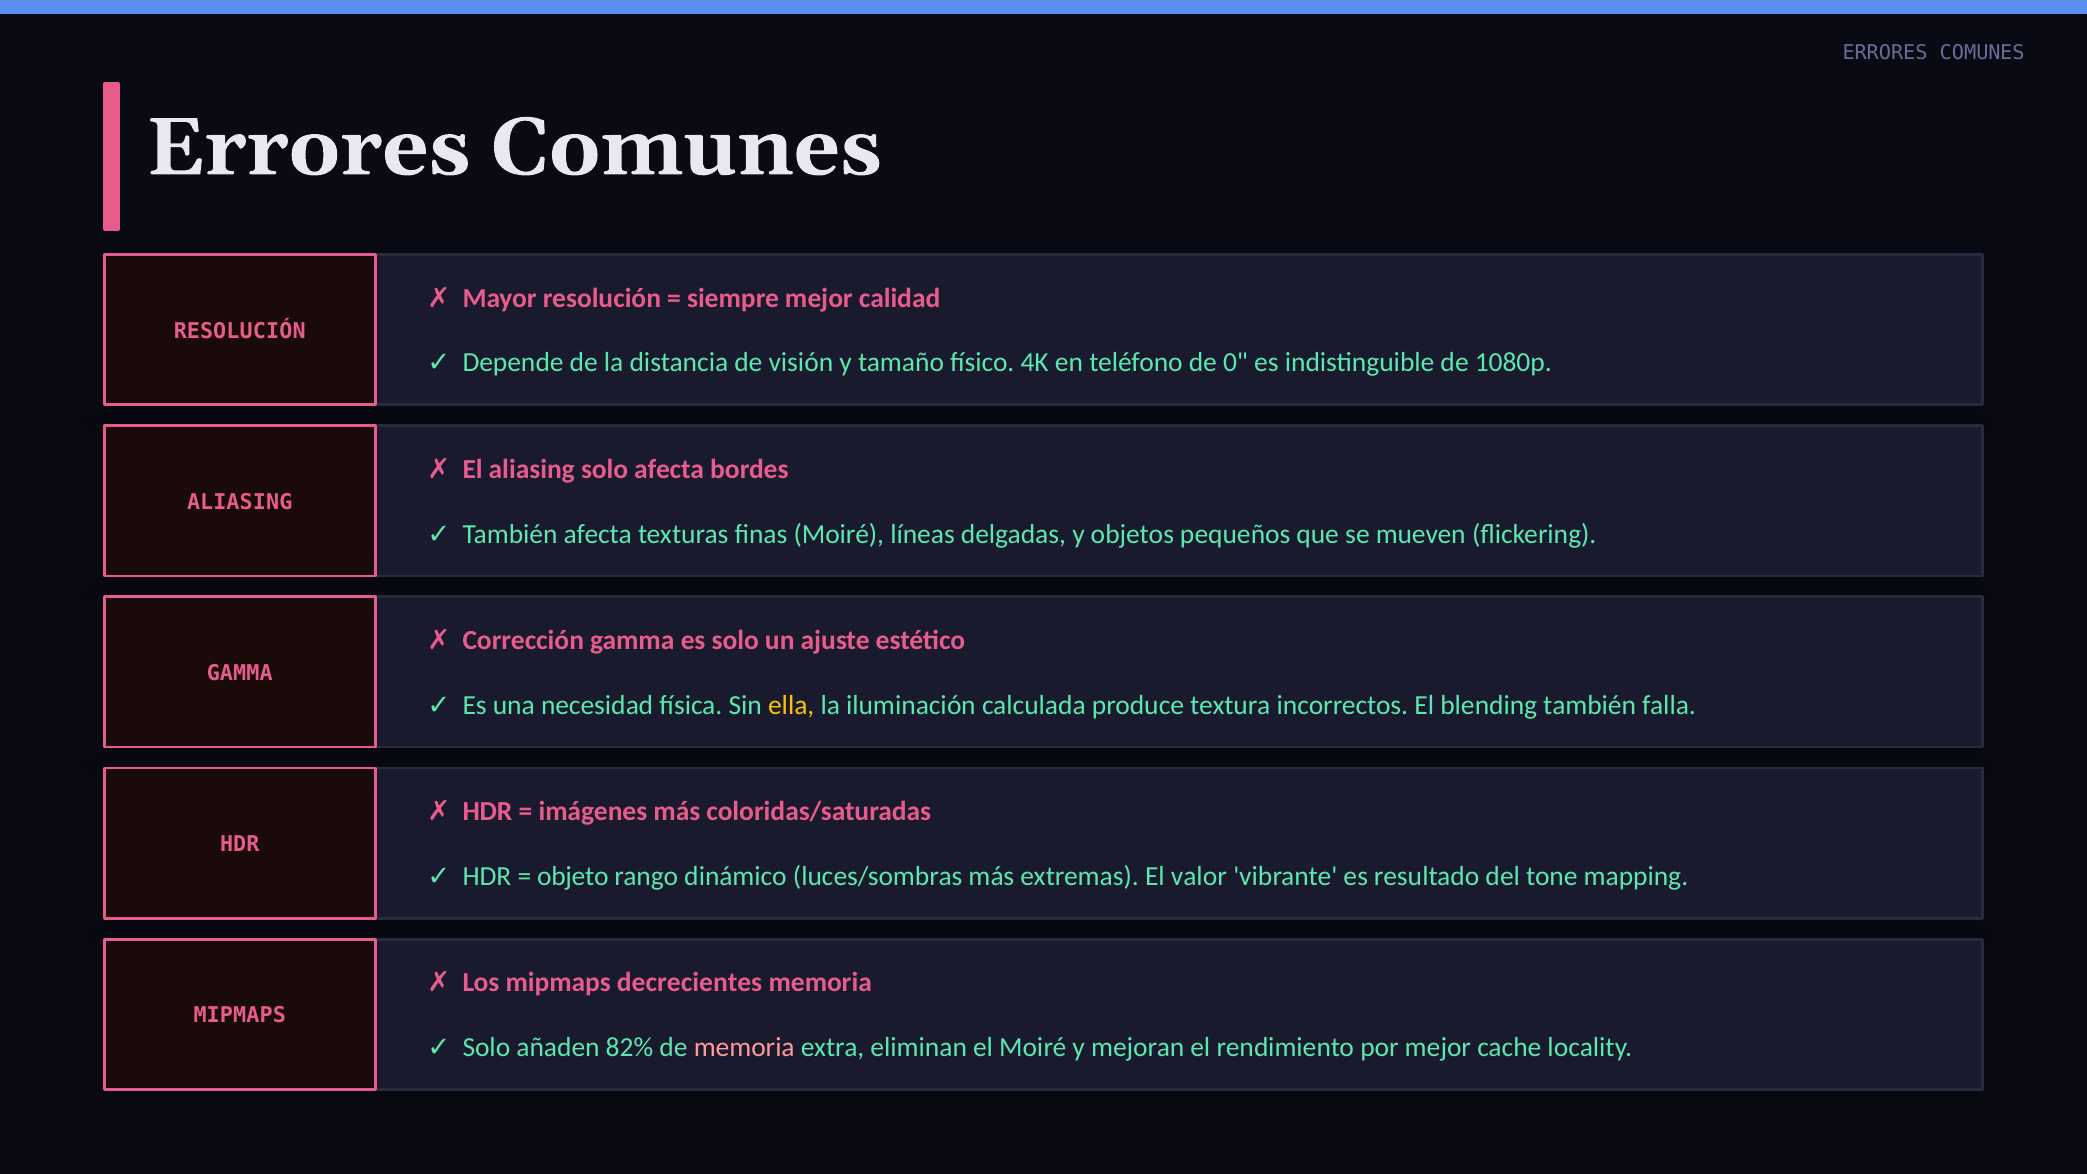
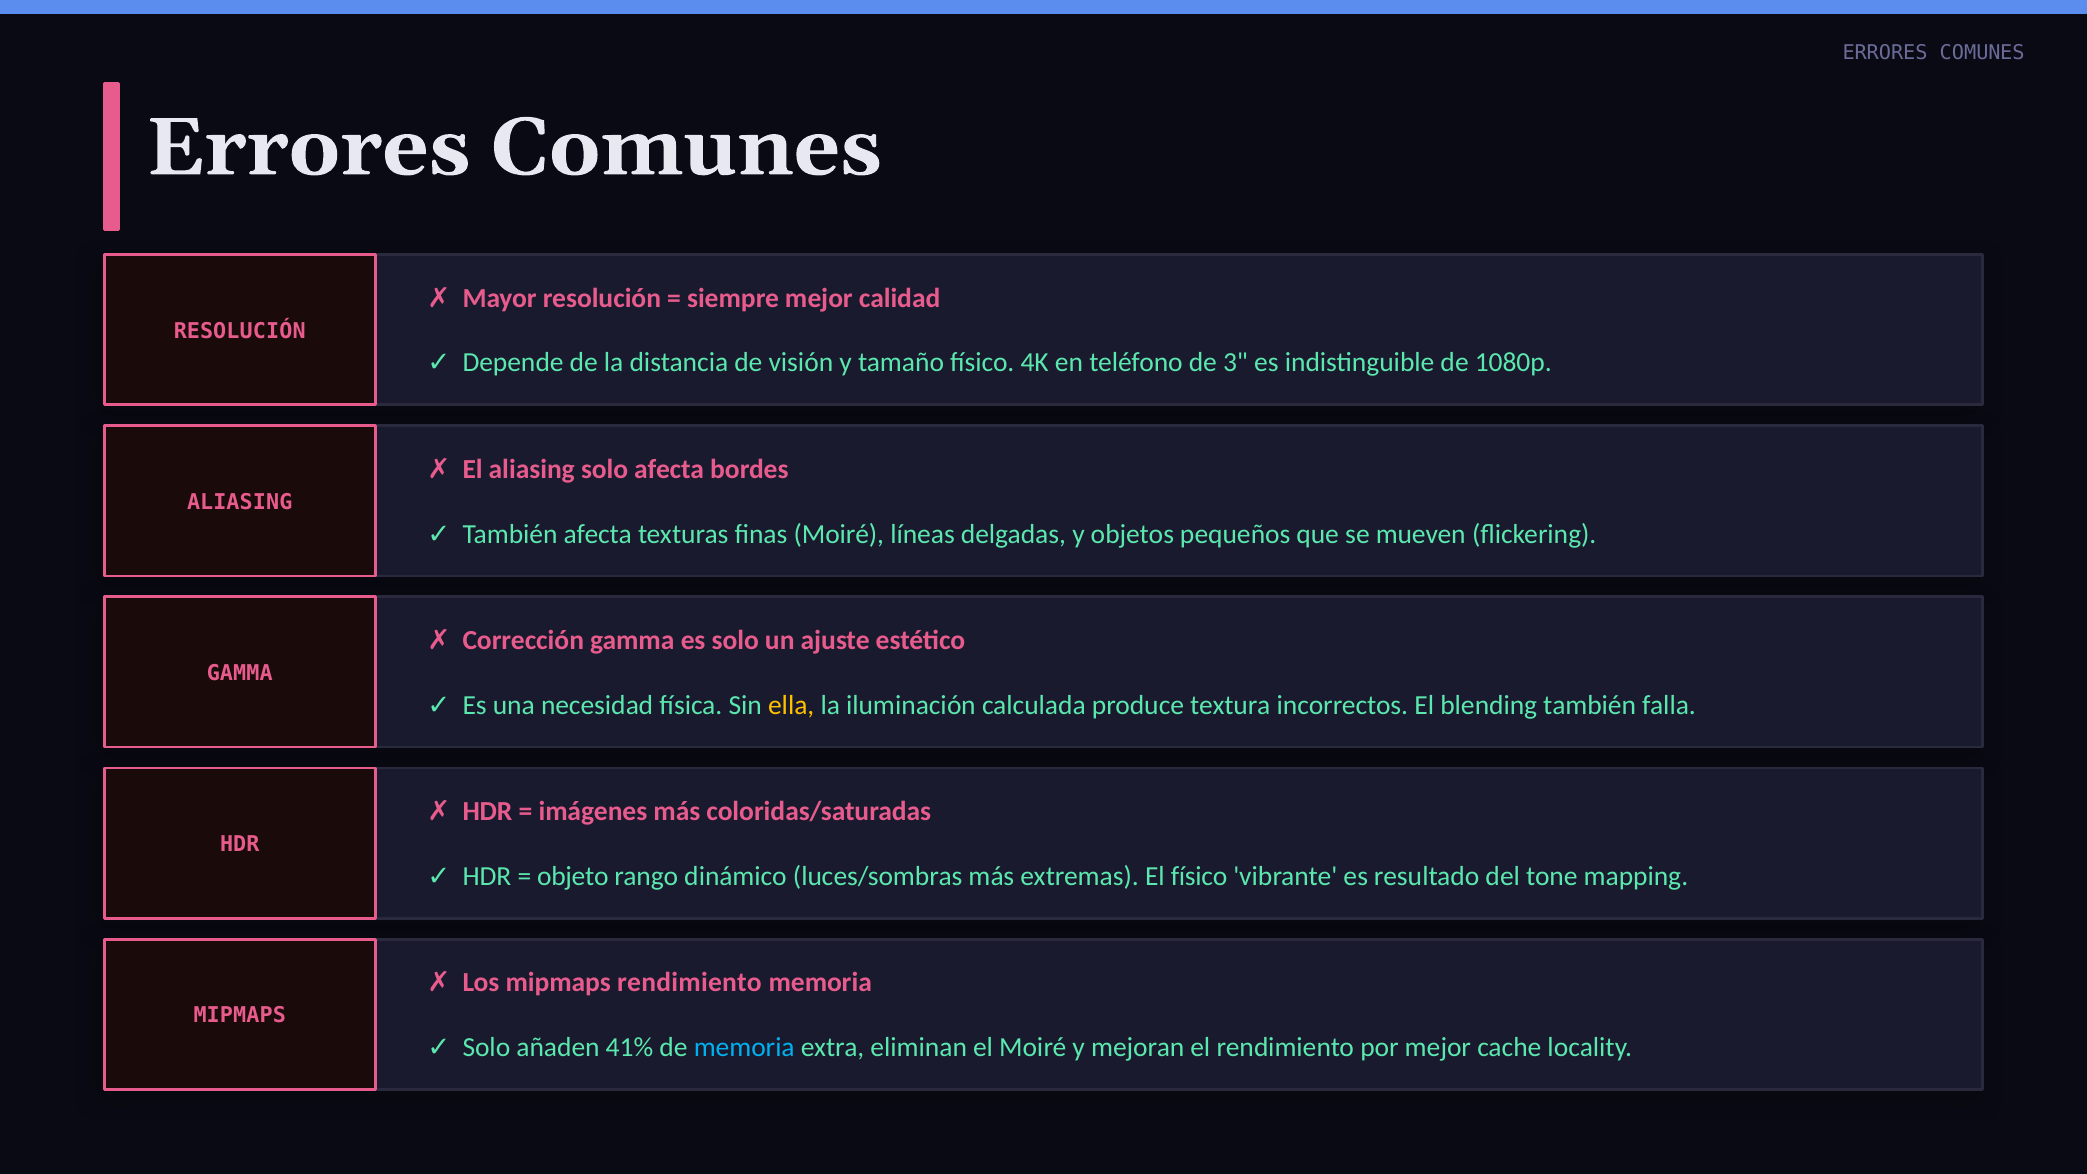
0: 0 -> 3
El valor: valor -> físico
mipmaps decrecientes: decrecientes -> rendimiento
82%: 82% -> 41%
memoria at (744, 1047) colour: pink -> light blue
